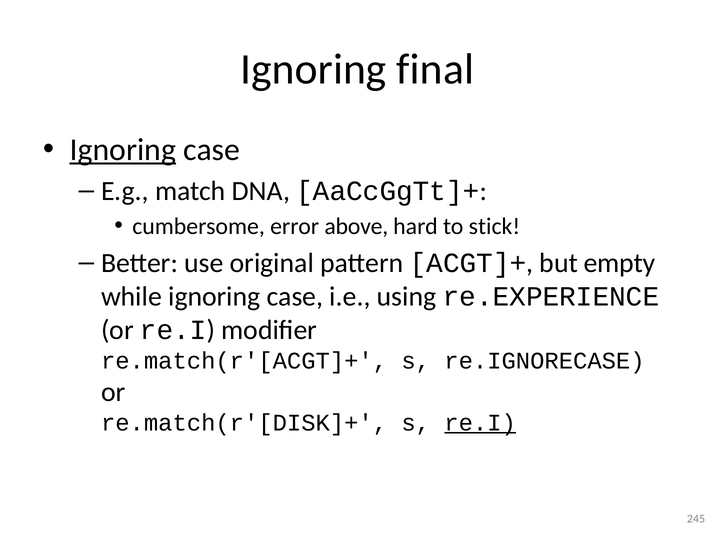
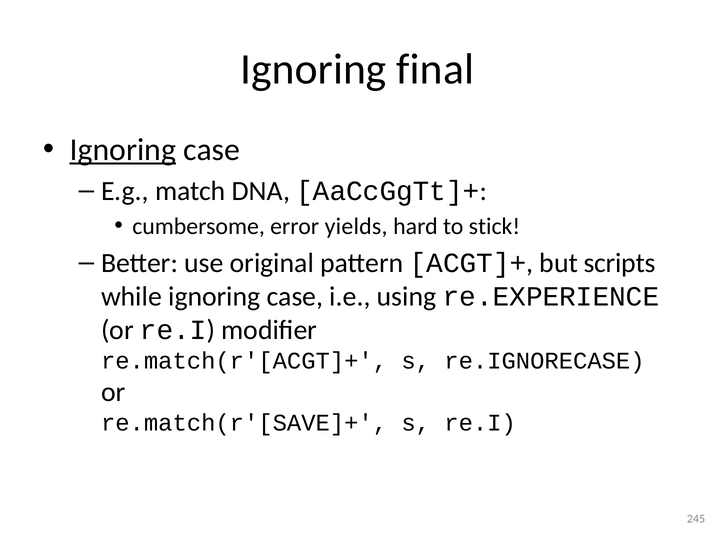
above: above -> yields
empty: empty -> scripts
re.match(r'[DISK]+: re.match(r'[DISK]+ -> re.match(r'[SAVE]+
re.I at (480, 423) underline: present -> none
